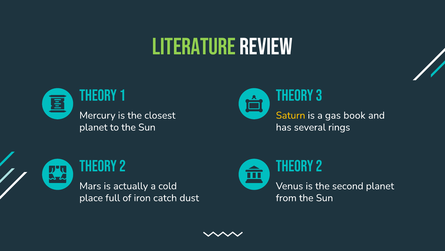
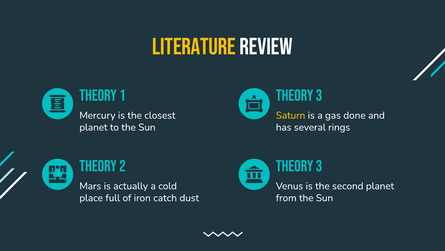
LITERATURE colour: light green -> yellow
book: book -> done
2 at (319, 166): 2 -> 3
